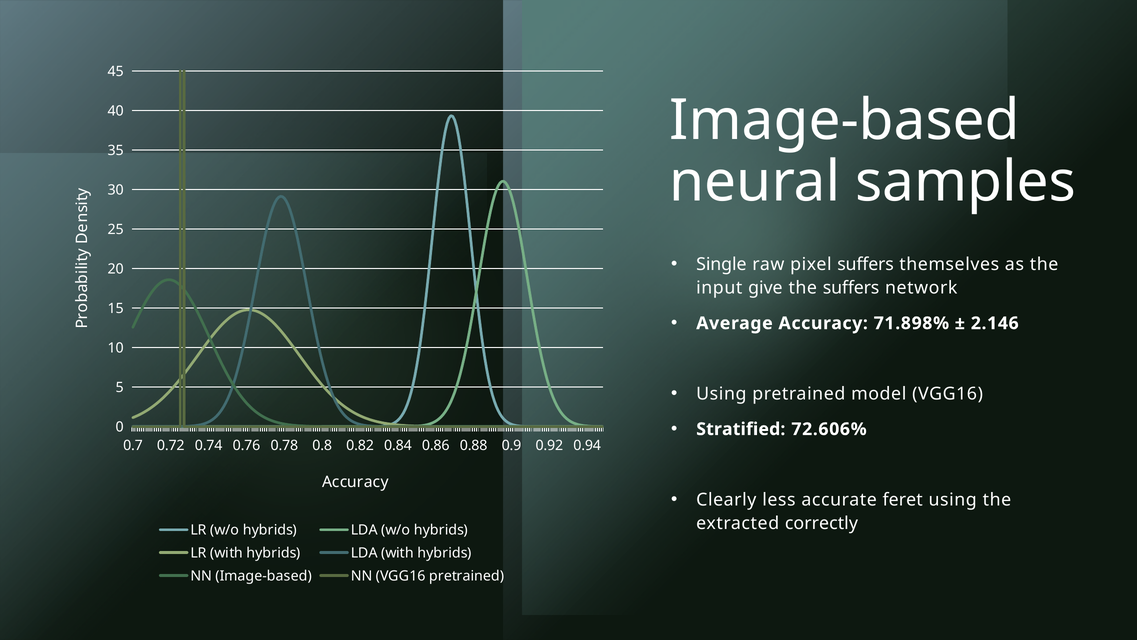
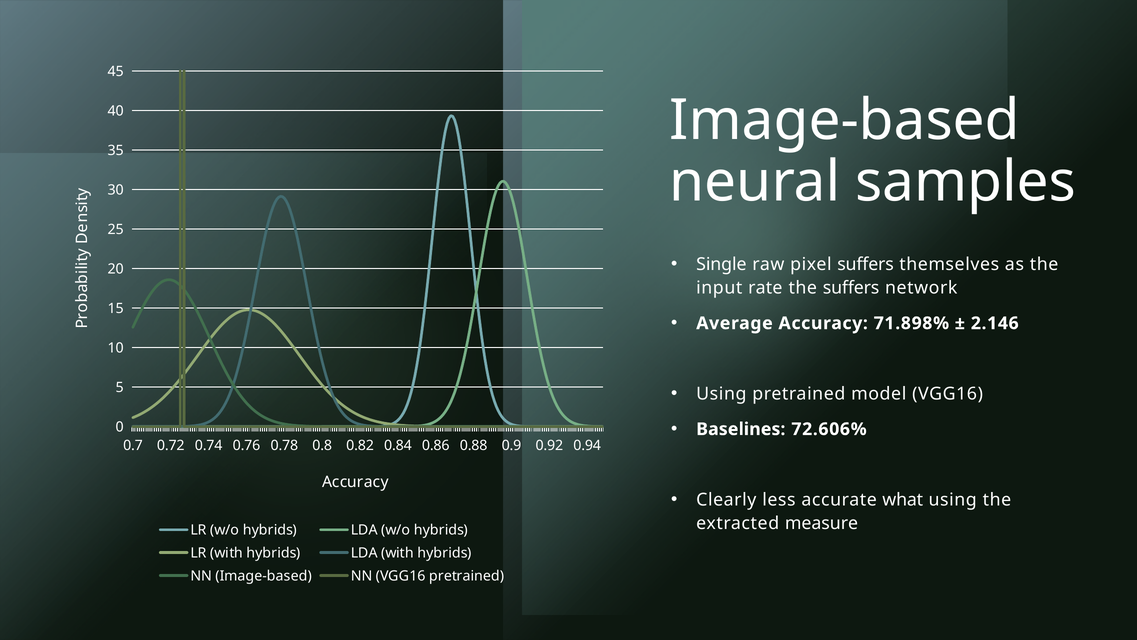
give: give -> rate
Stratified: Stratified -> Baselines
feret: feret -> what
correctly: correctly -> measure
